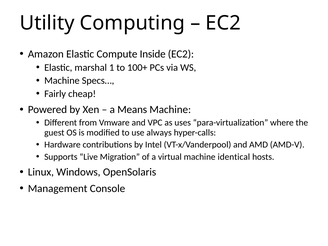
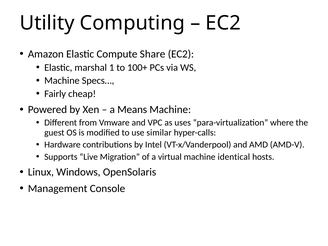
Inside: Inside -> Share
always: always -> similar
